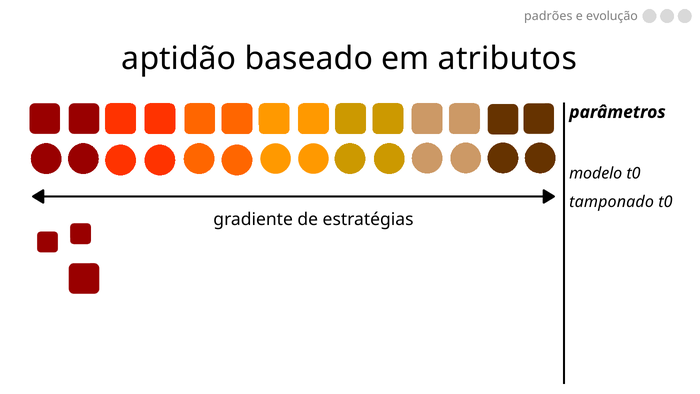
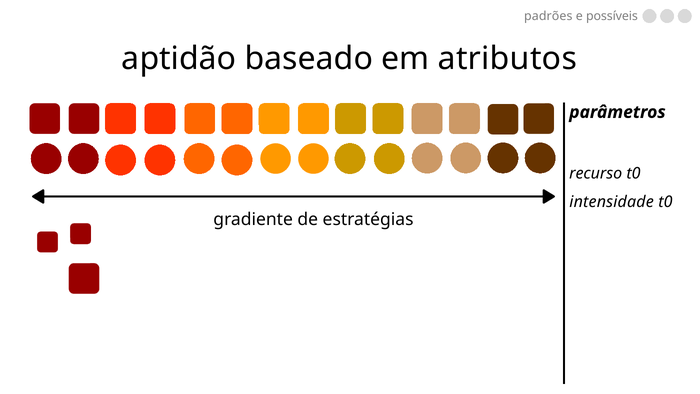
evolução: evolução -> possíveis
modelo: modelo -> recurso
tamponado: tamponado -> intensidade
